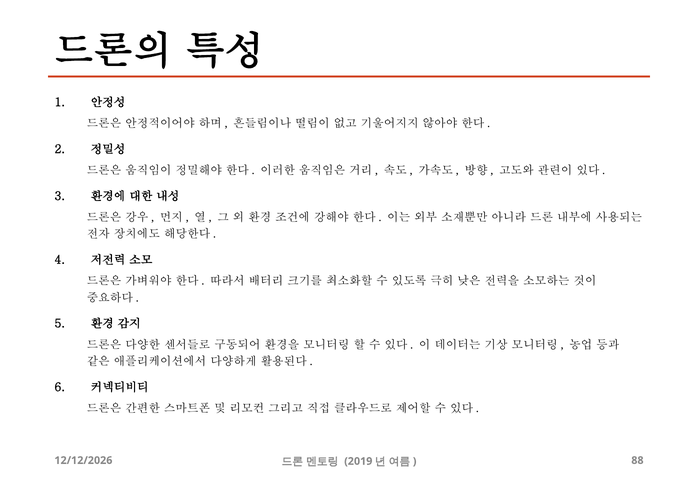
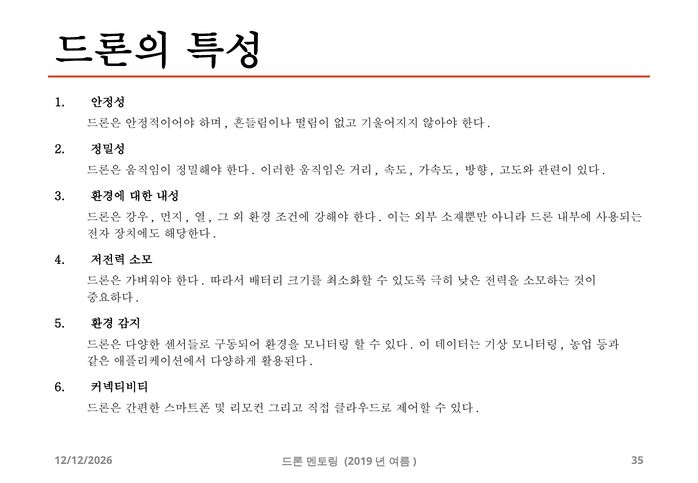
88: 88 -> 35
